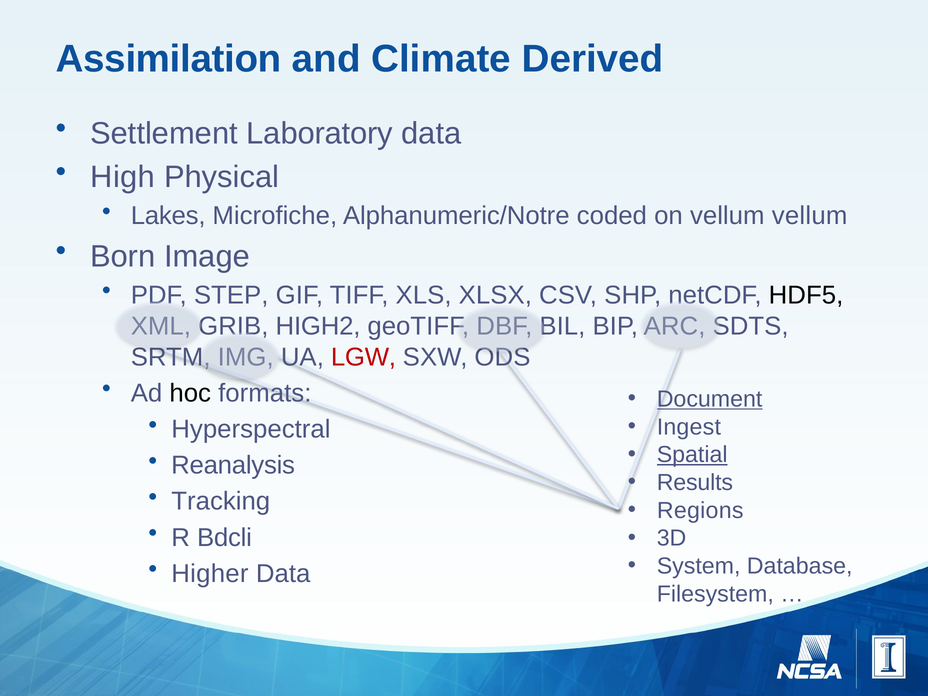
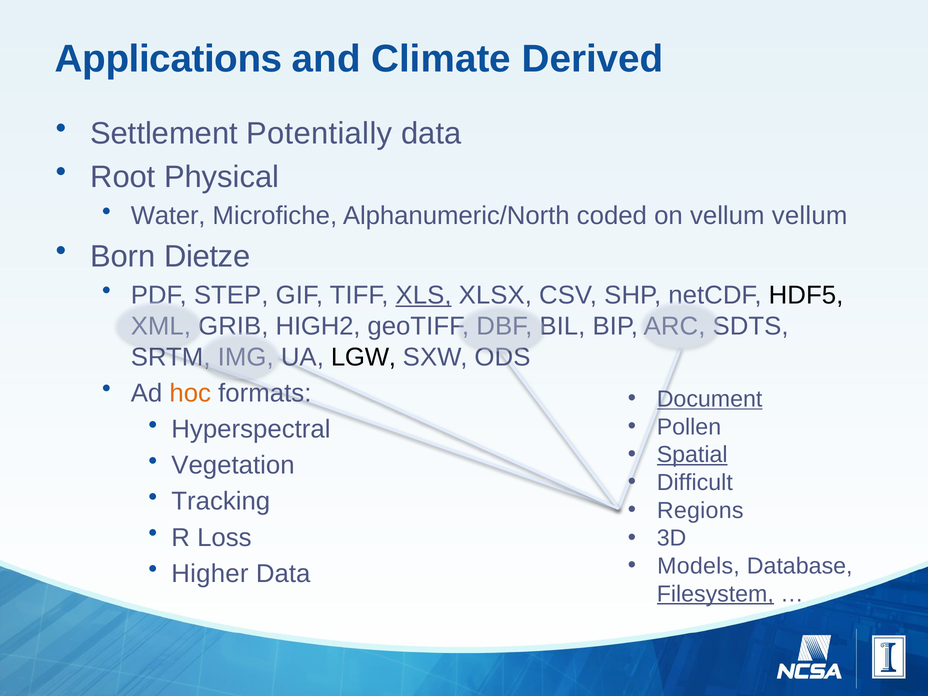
Assimilation: Assimilation -> Applications
Laboratory: Laboratory -> Potentially
High: High -> Root
Lakes: Lakes -> Water
Alphanumeric/Notre: Alphanumeric/Notre -> Alphanumeric/North
Image: Image -> Dietze
XLS underline: none -> present
LGW colour: red -> black
hoc colour: black -> orange
Ingest: Ingest -> Pollen
Reanalysis: Reanalysis -> Vegetation
Results: Results -> Difficult
Bdcli: Bdcli -> Loss
System: System -> Models
Filesystem underline: none -> present
